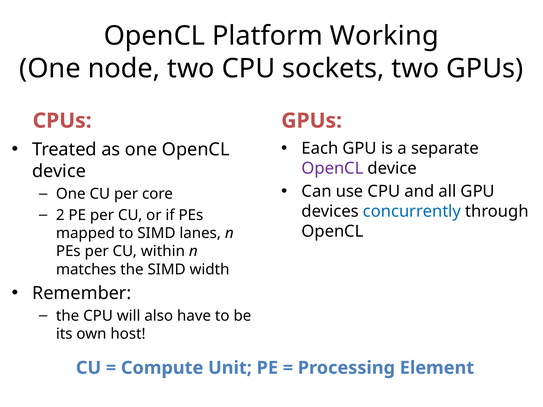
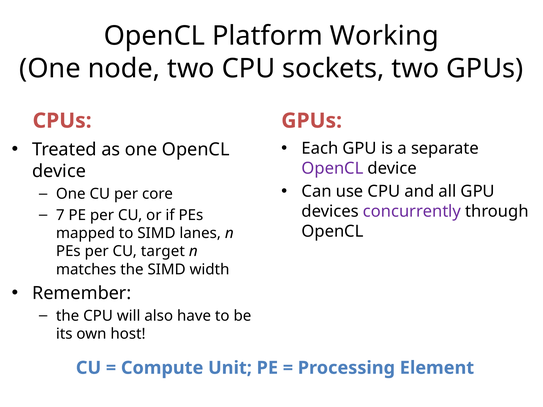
concurrently colour: blue -> purple
2: 2 -> 7
within: within -> target
